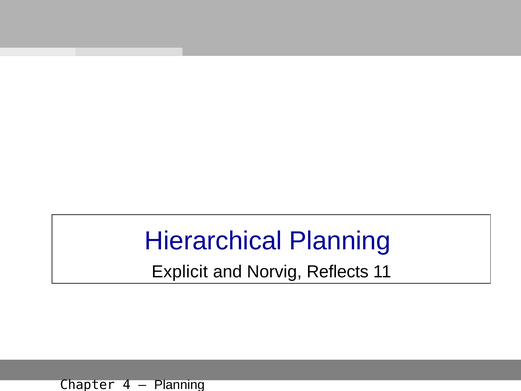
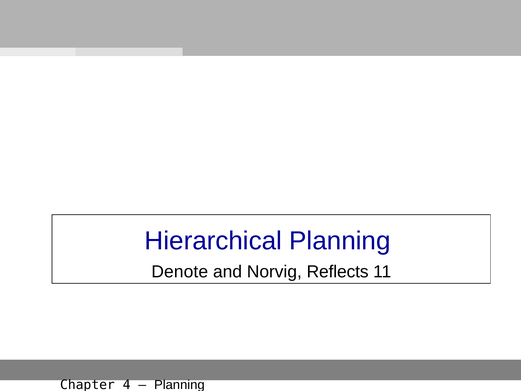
Explicit: Explicit -> Denote
